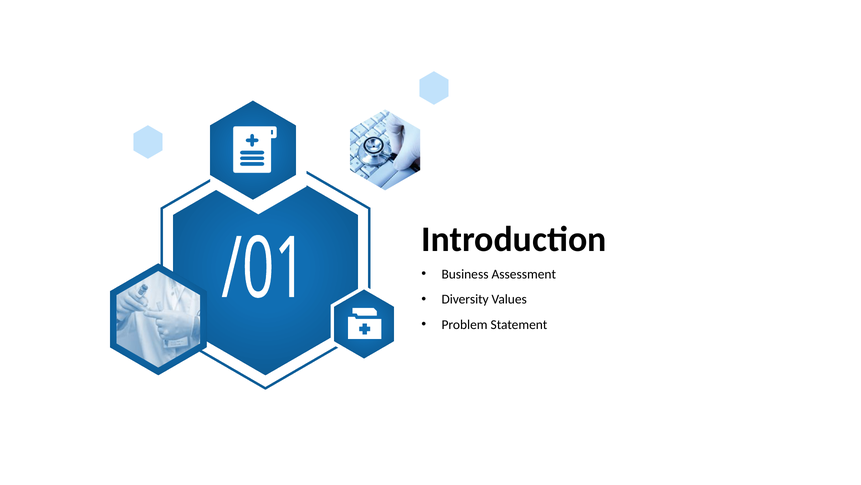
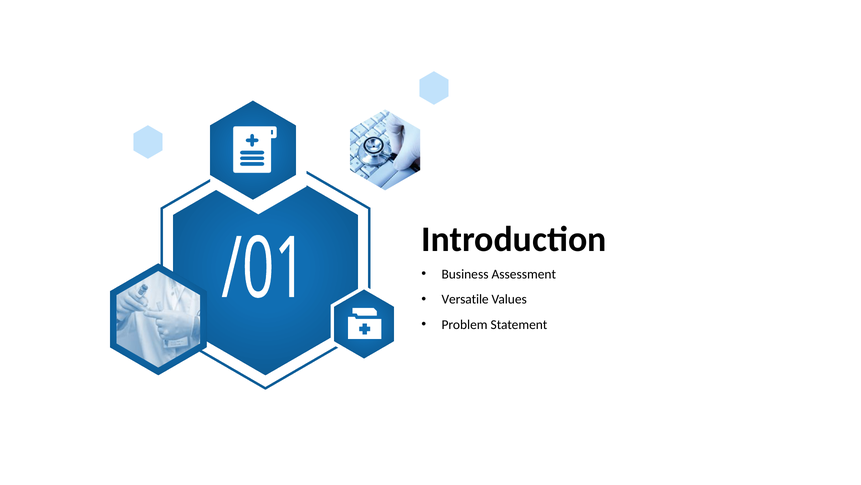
Diversity: Diversity -> Versatile
